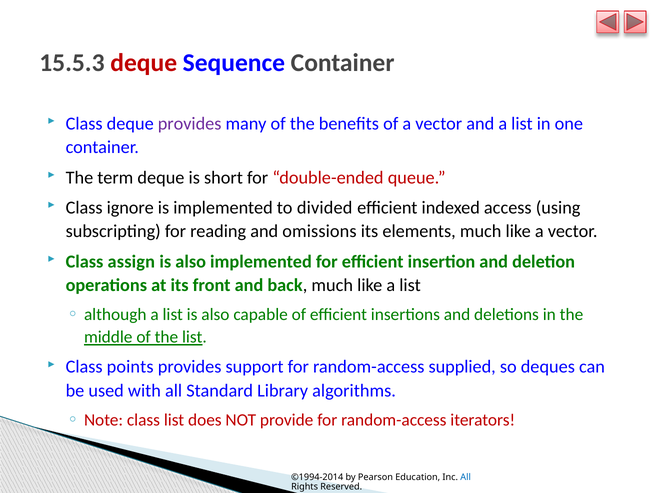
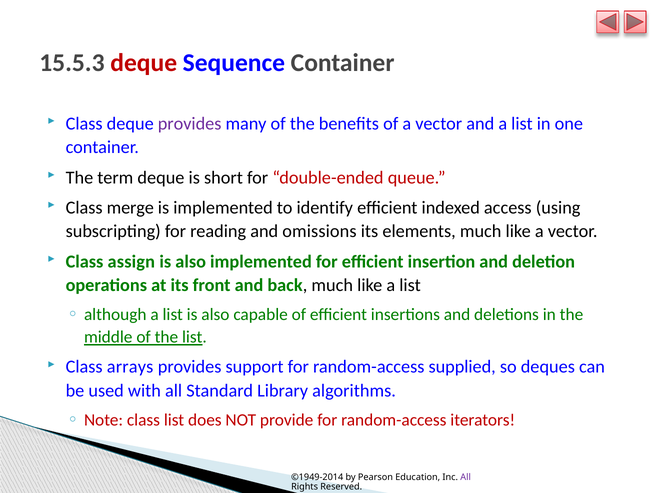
ignore: ignore -> merge
divided: divided -> identify
points: points -> arrays
©1994-2014: ©1994-2014 -> ©1949-2014
All at (466, 477) colour: blue -> purple
